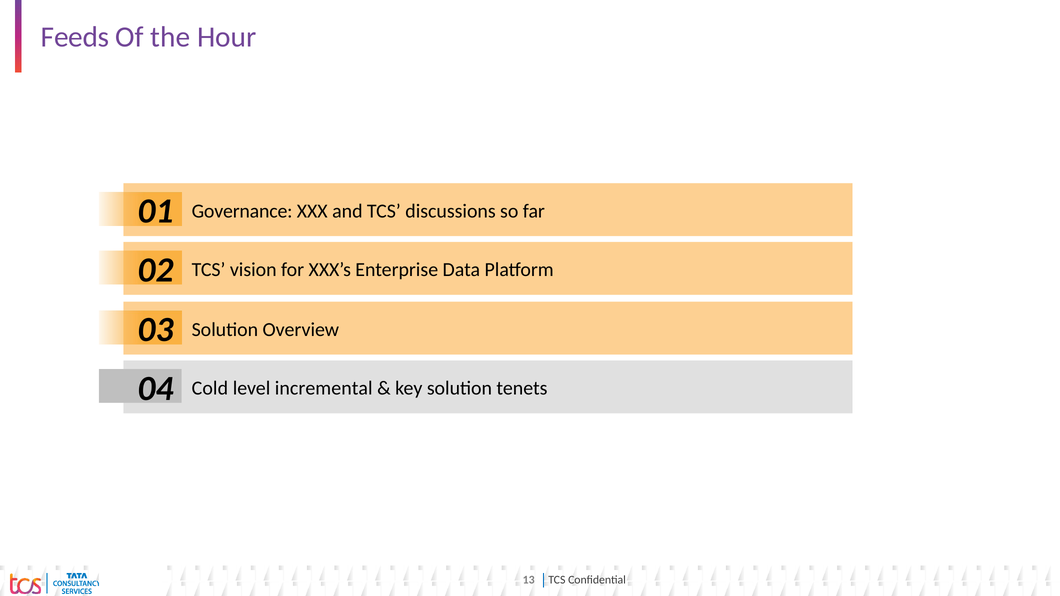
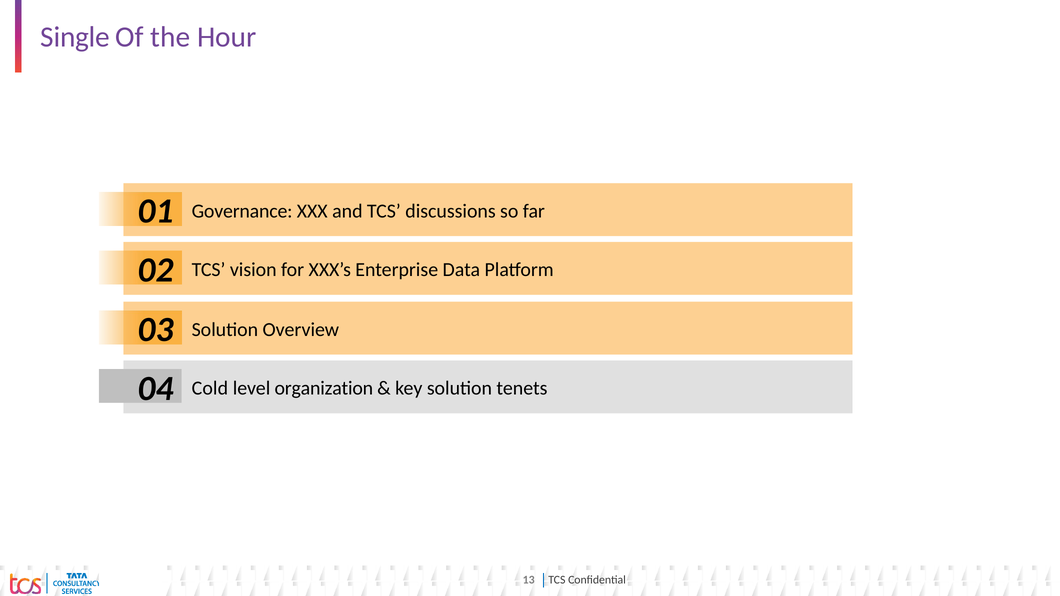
Feeds: Feeds -> Single
incremental: incremental -> organization
